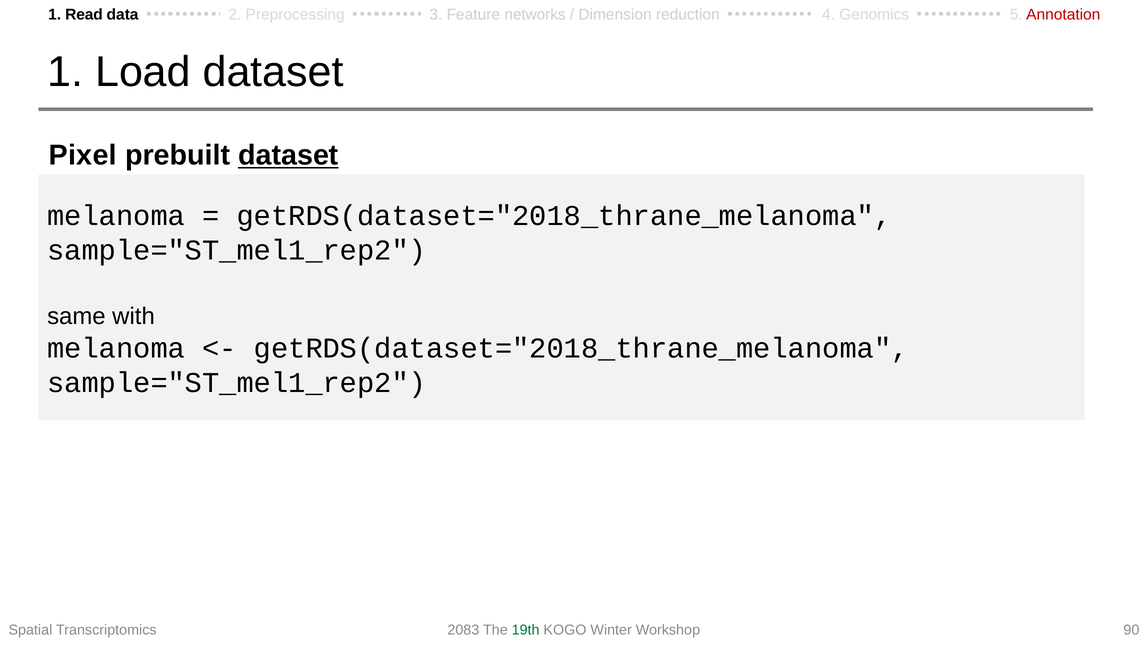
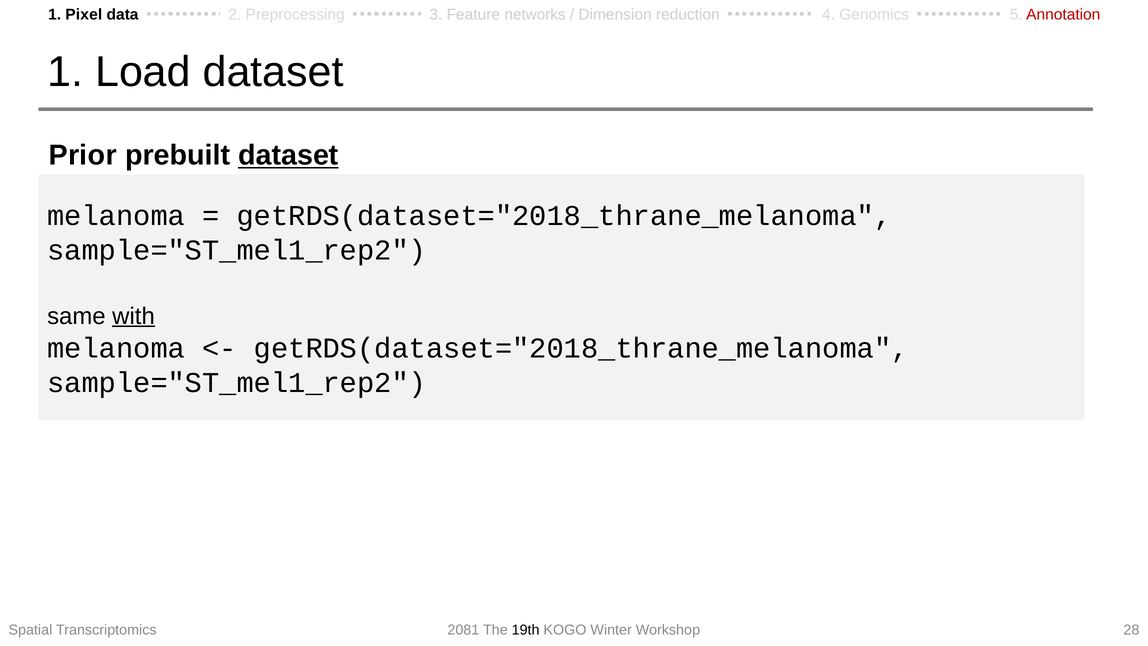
Read: Read -> Pixel
Pixel: Pixel -> Prior
with underline: none -> present
2083: 2083 -> 2081
19th colour: green -> black
90: 90 -> 28
